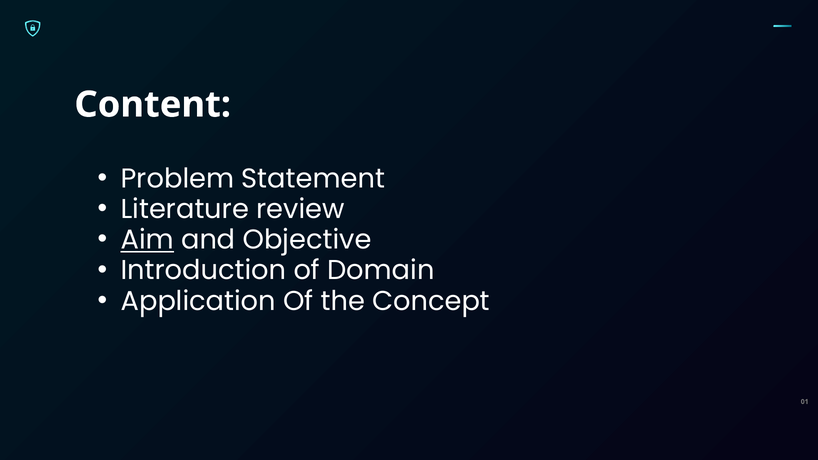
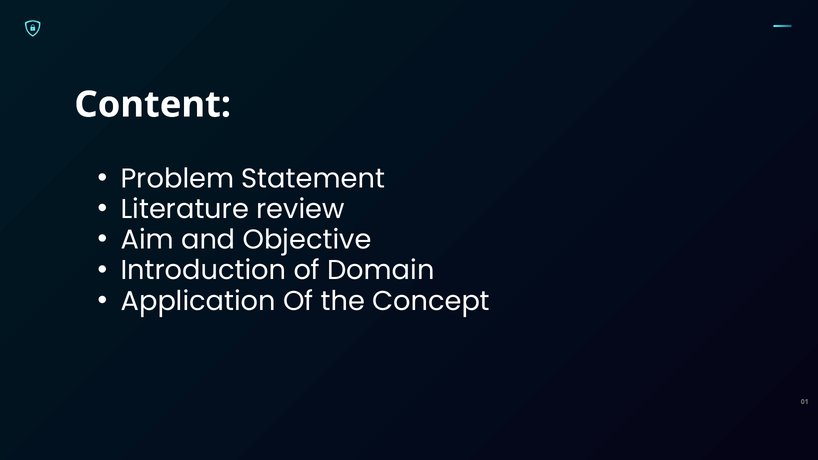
Aim underline: present -> none
